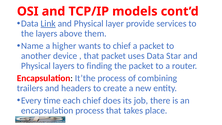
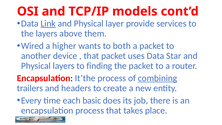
Name: Name -> Wired
to chief: chief -> both
combining underline: none -> present
each chief: chief -> basic
